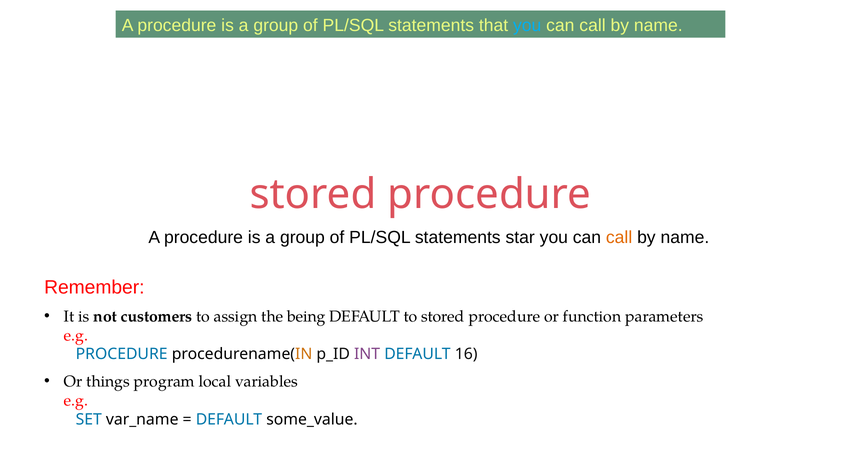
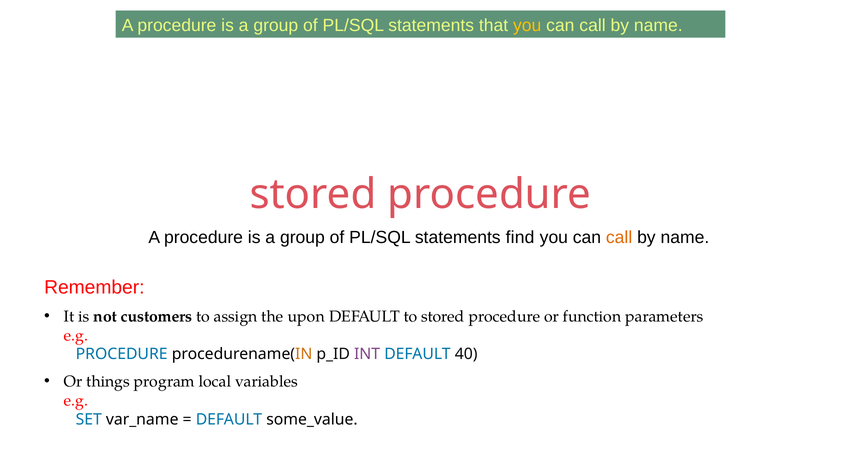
you at (527, 25) colour: light blue -> yellow
star: star -> find
being: being -> upon
16: 16 -> 40
